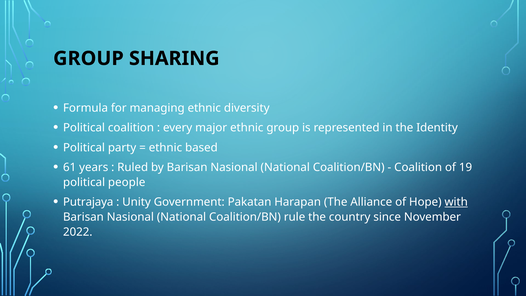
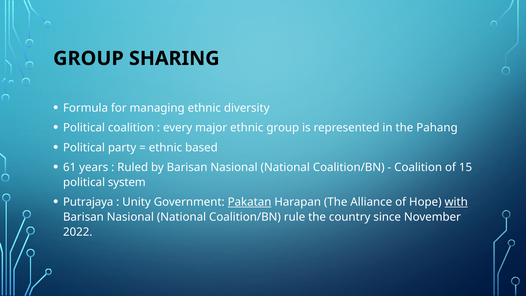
Identity: Identity -> Pahang
19: 19 -> 15
people: people -> system
Pakatan underline: none -> present
